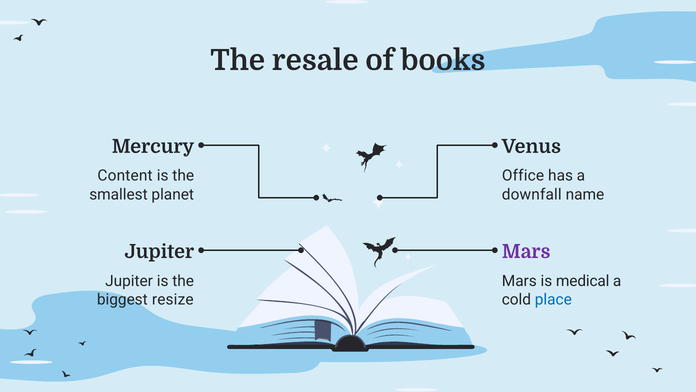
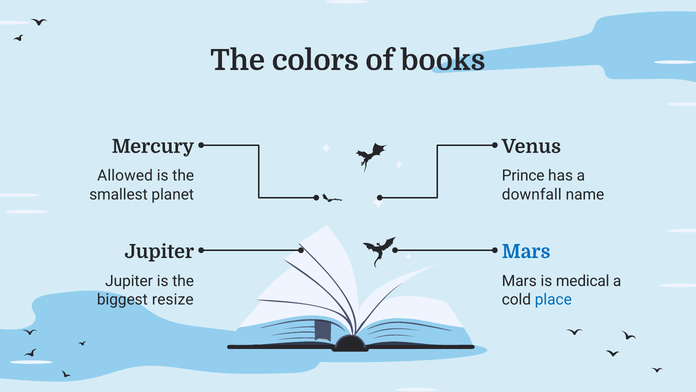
resale: resale -> colors
Content: Content -> Allowed
Office: Office -> Prince
Mars at (526, 251) colour: purple -> blue
